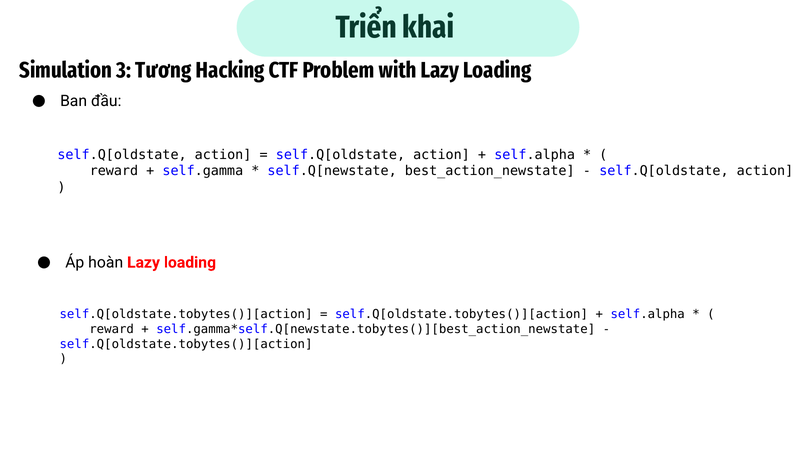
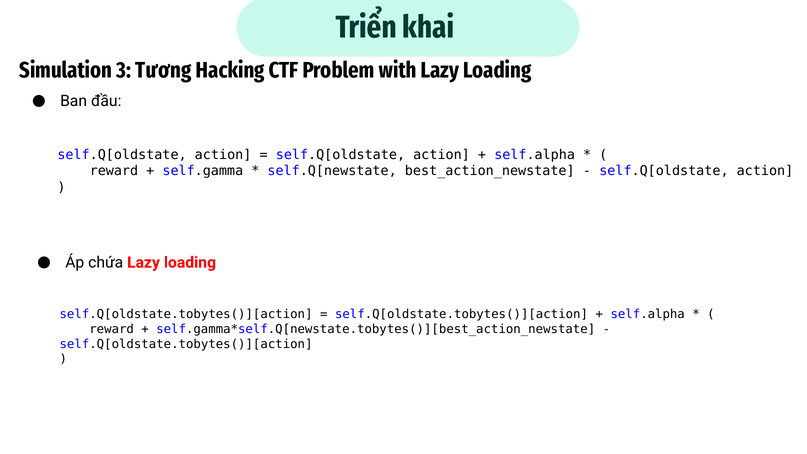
hoàn: hoàn -> chứa
